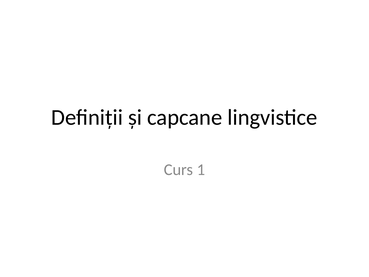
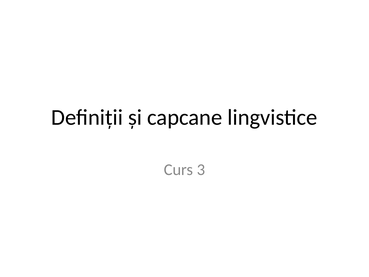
1: 1 -> 3
